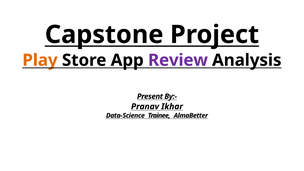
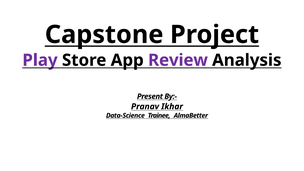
Play colour: orange -> purple
